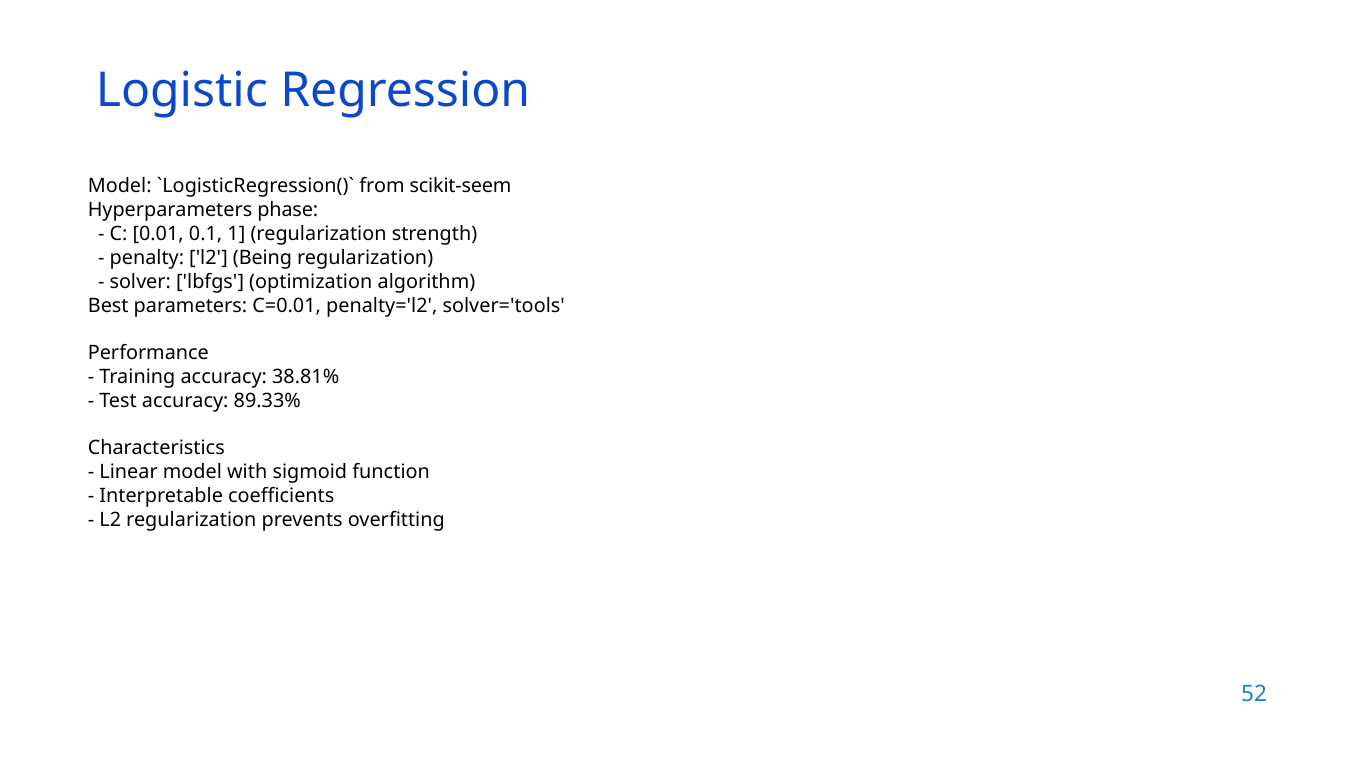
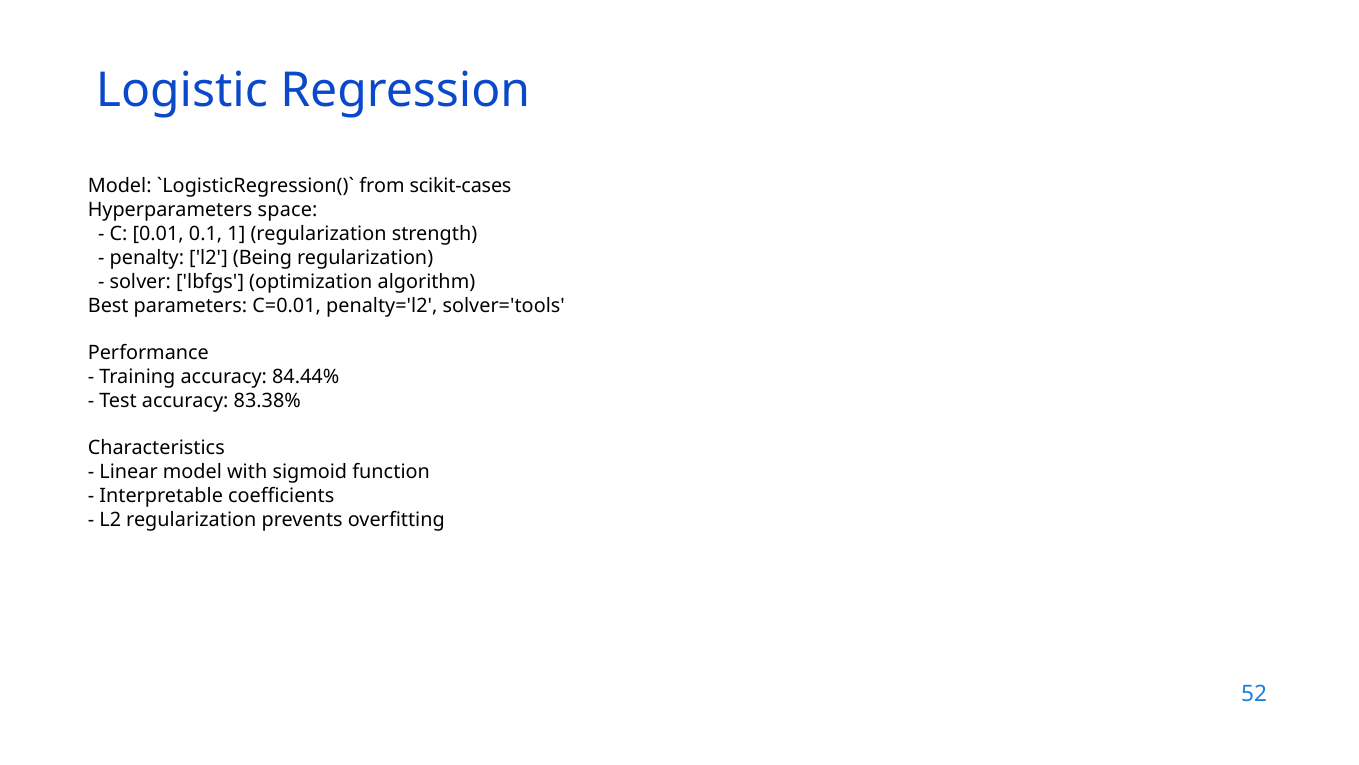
scikit-seem: scikit-seem -> scikit-cases
phase: phase -> space
38.81%: 38.81% -> 84.44%
89.33%: 89.33% -> 83.38%
